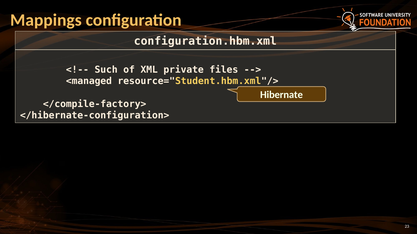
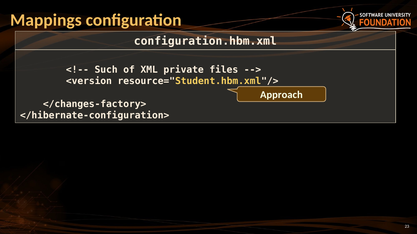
<managed: <managed -> <version
Hibernate: Hibernate -> Approach
</compile-factory>: </compile-factory> -> </changes-factory>
